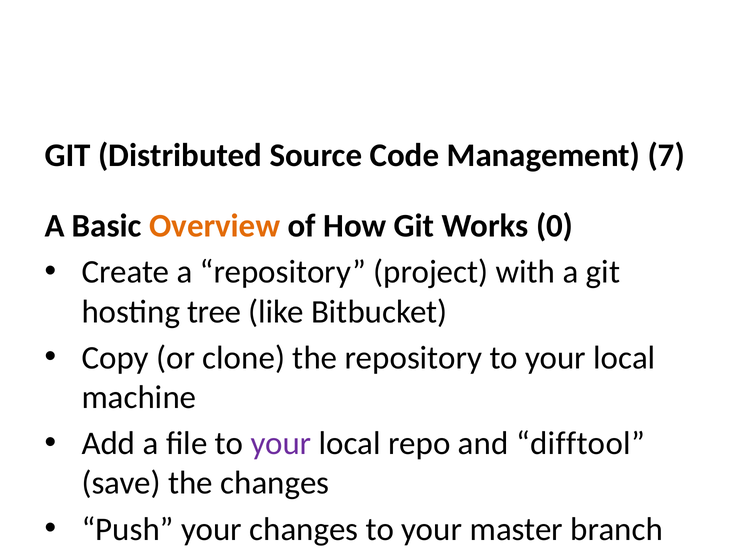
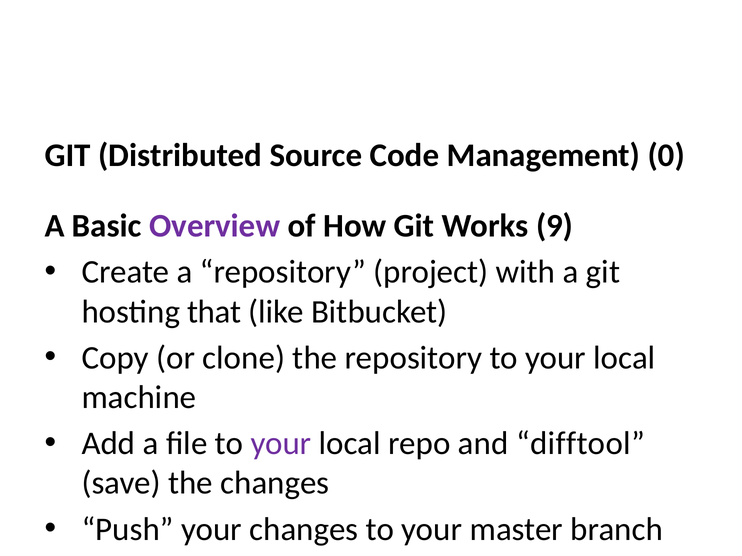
7: 7 -> 0
Overview colour: orange -> purple
0: 0 -> 9
tree: tree -> that
